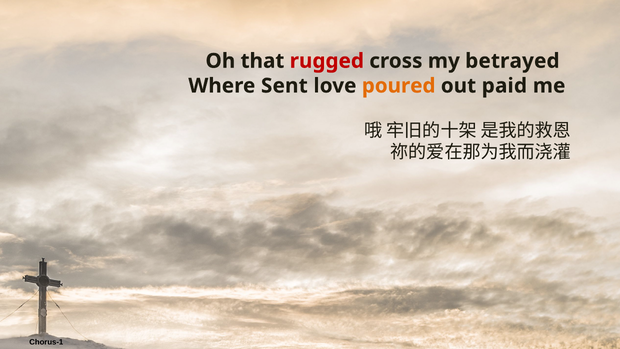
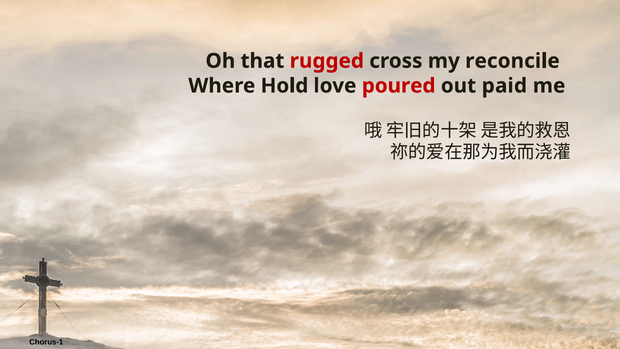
betrayed: betrayed -> reconcile
Sent: Sent -> Hold
poured colour: orange -> red
